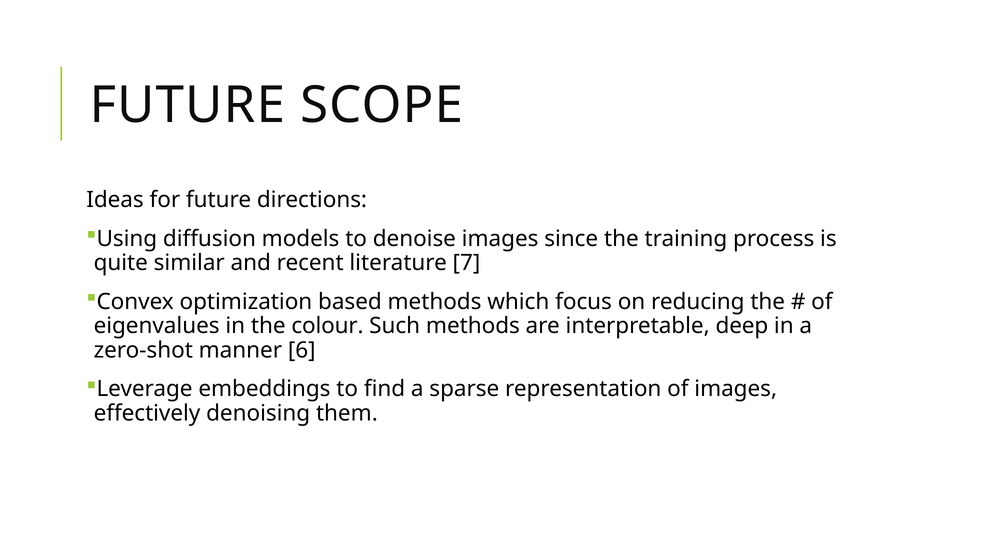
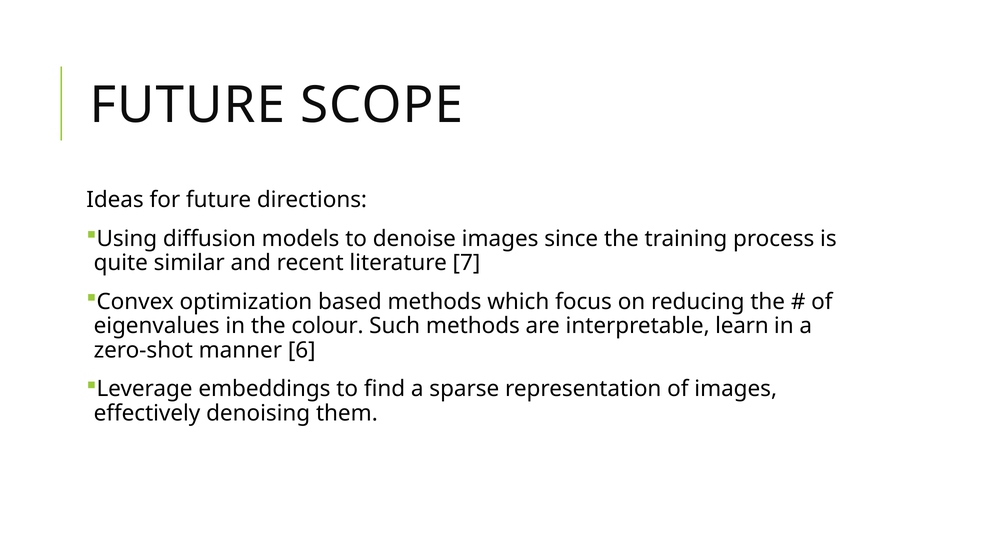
deep: deep -> learn
